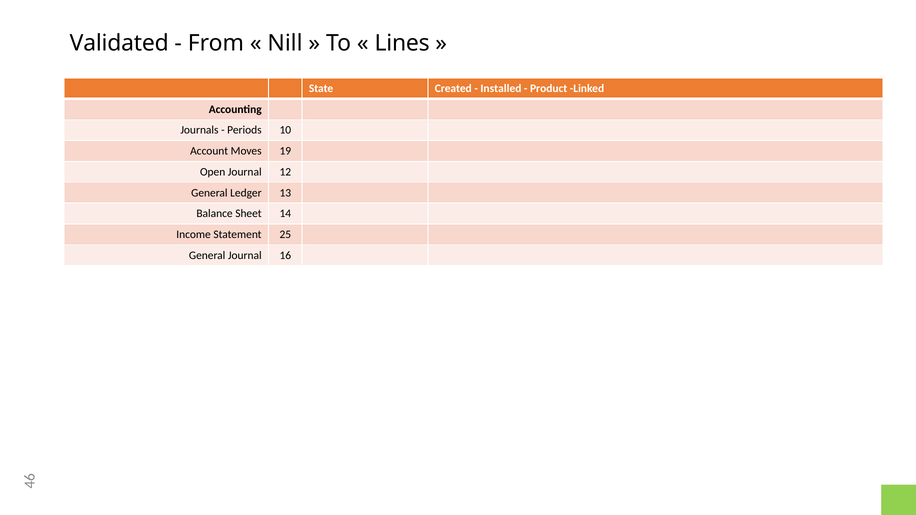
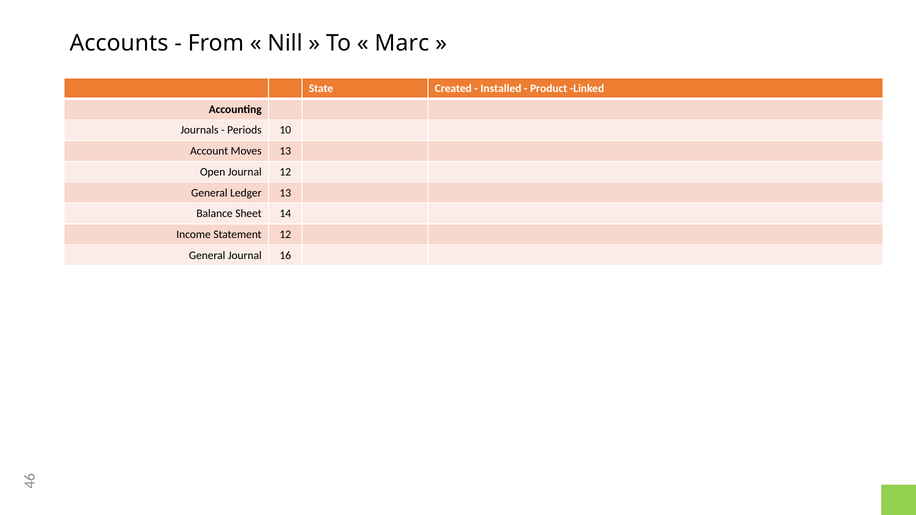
Validated: Validated -> Accounts
Lines: Lines -> Marc
Moves 19: 19 -> 13
Statement 25: 25 -> 12
